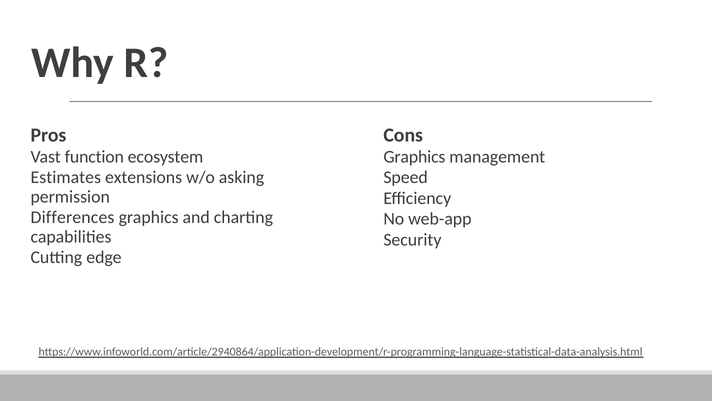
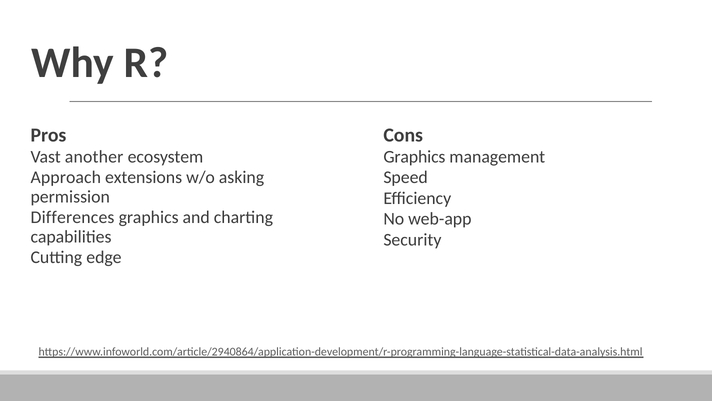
function: function -> another
Estimates: Estimates -> Approach
